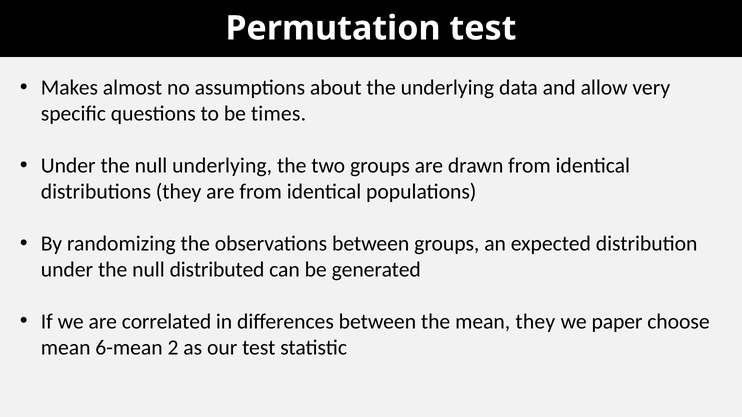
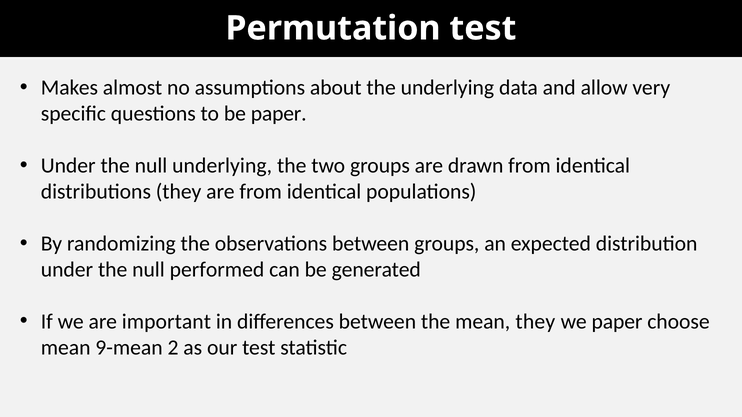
be times: times -> paper
distributed: distributed -> performed
correlated: correlated -> important
6-mean: 6-mean -> 9-mean
